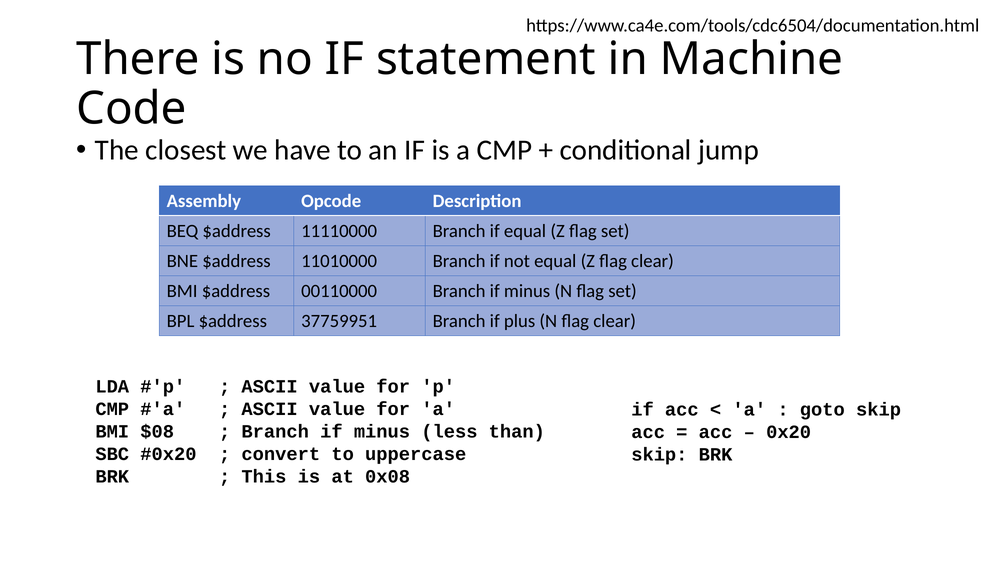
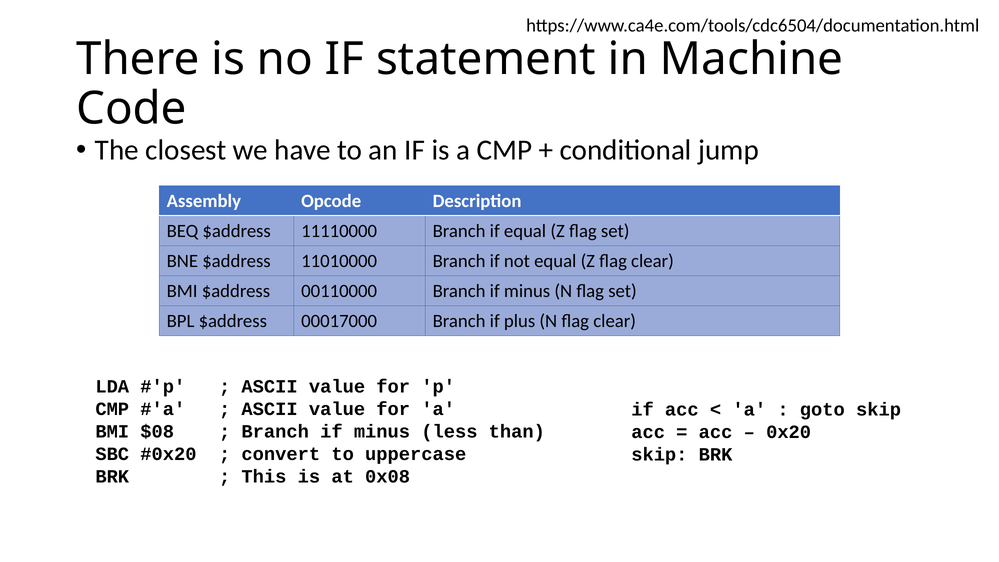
37759951: 37759951 -> 00017000
